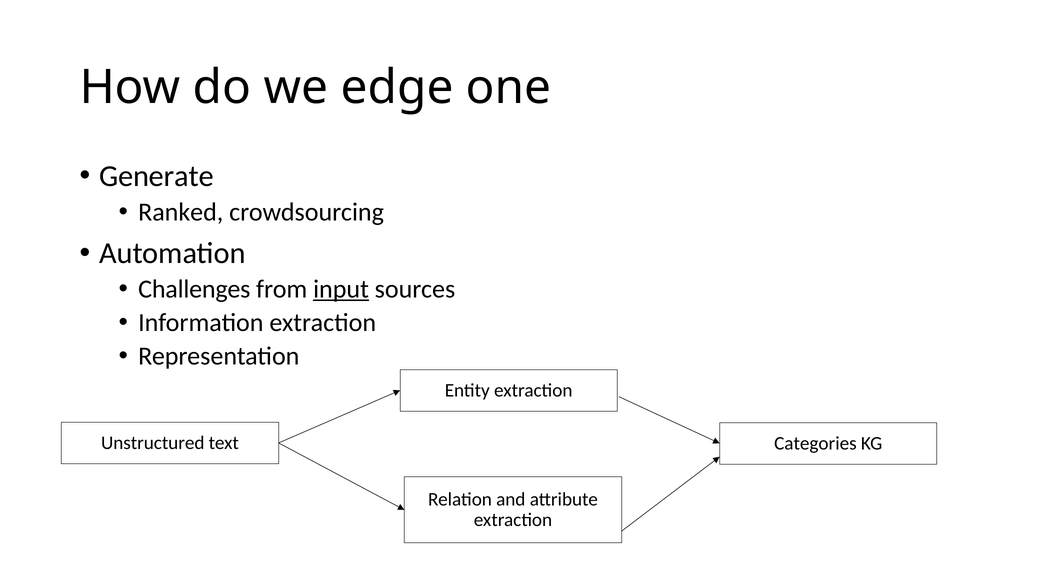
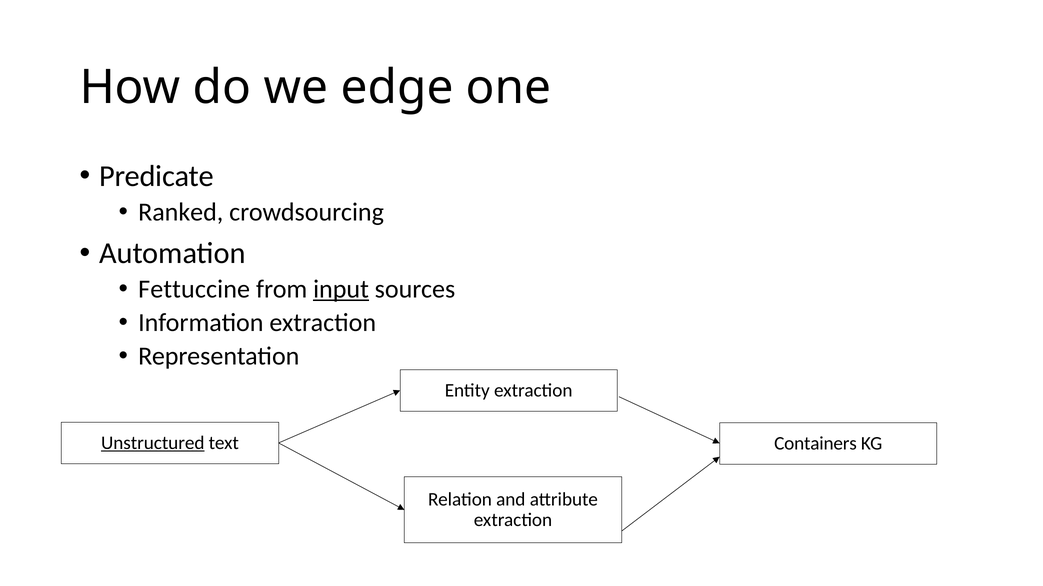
Generate: Generate -> Predicate
Challenges: Challenges -> Fettuccine
Unstructured underline: none -> present
Categories: Categories -> Containers
